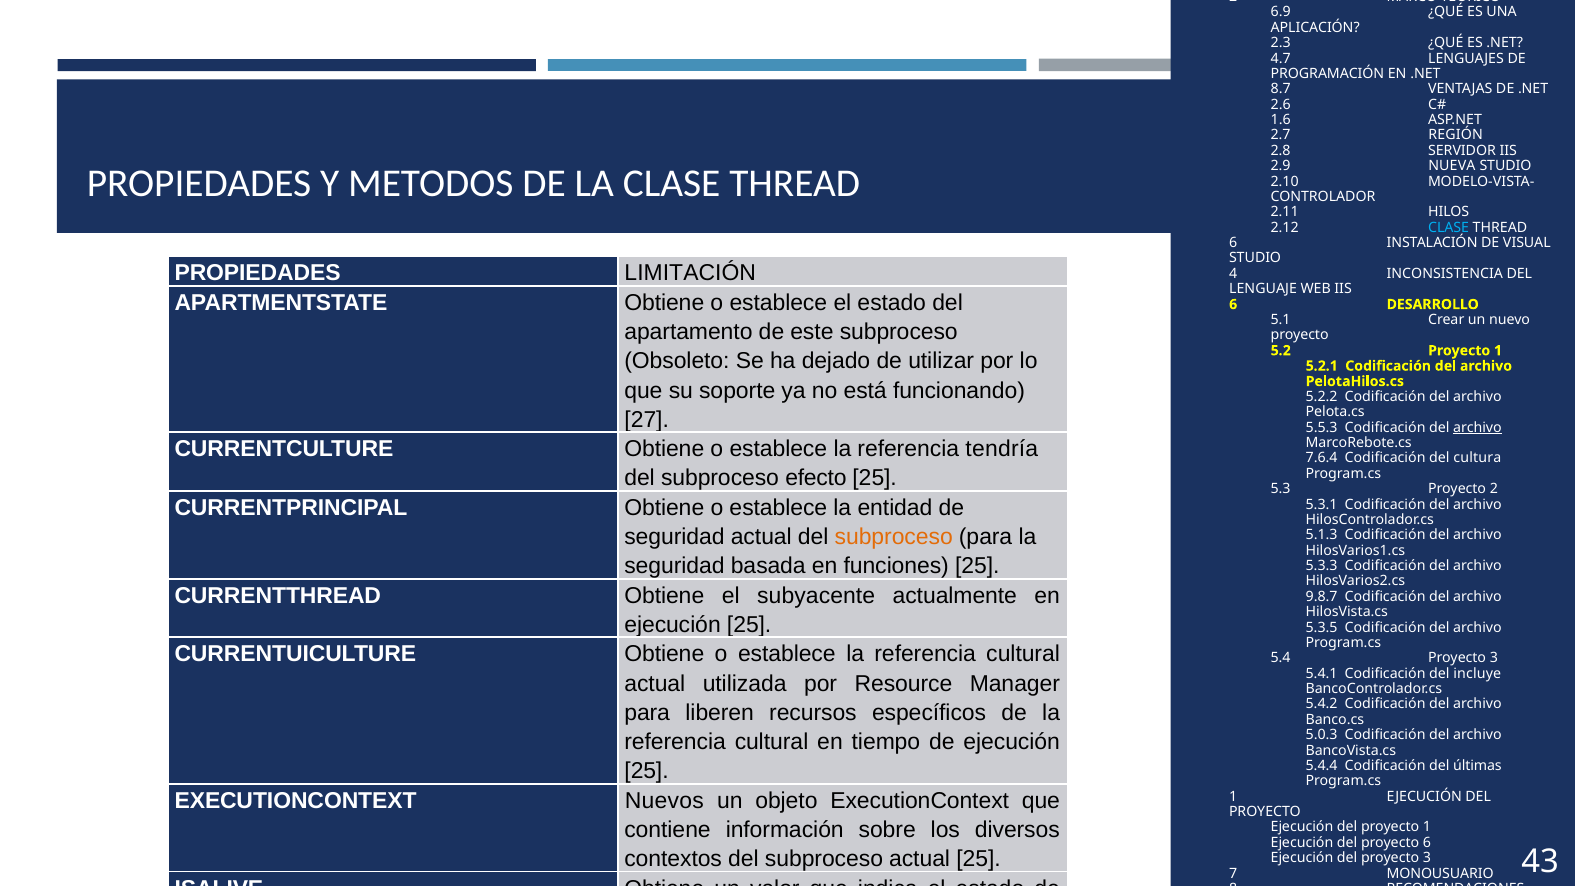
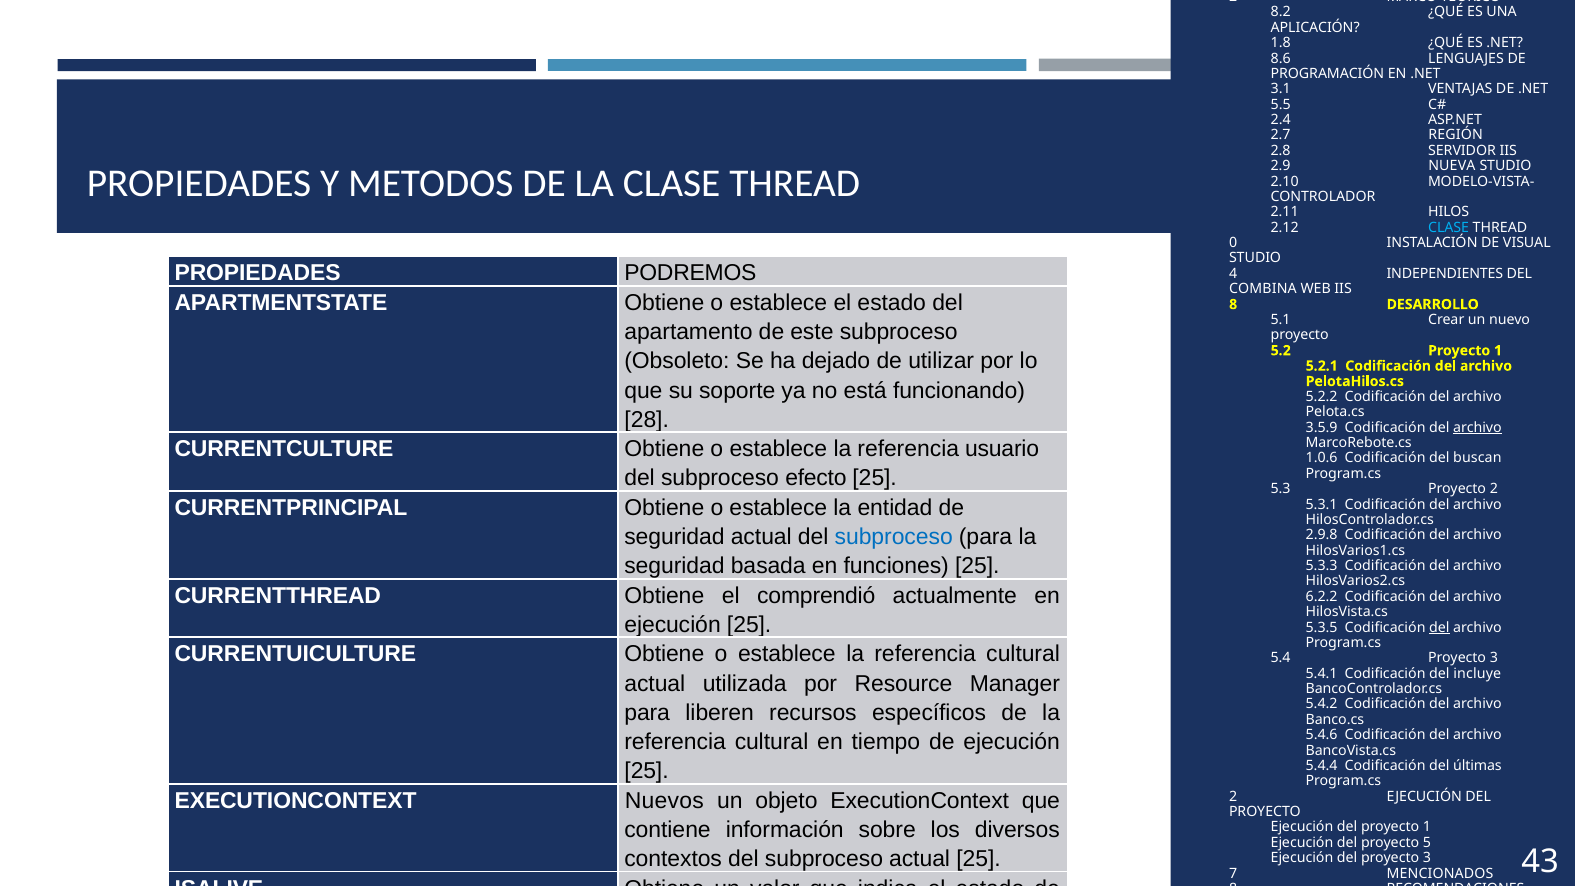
6.9: 6.9 -> 8.2
2.3: 2.3 -> 1.8
4.7: 4.7 -> 8.6
8.7: 8.7 -> 3.1
2.6: 2.6 -> 5.5
1.6: 1.6 -> 2.4
6 at (1233, 243): 6 -> 0
LIMITACIÓN: LIMITACIÓN -> PODREMOS
INCONSISTENCIA: INCONSISTENCIA -> INDEPENDIENTES
LENGUAJE: LENGUAJE -> COMBINA
6 at (1233, 304): 6 -> 8
27: 27 -> 28
5.5.3: 5.5.3 -> 3.5.9
tendría: tendría -> usuario
7.6.4: 7.6.4 -> 1.0.6
cultura: cultura -> buscan
subproceso at (894, 537) colour: orange -> blue
5.1.3: 5.1.3 -> 2.9.8
subyacente: subyacente -> comprendió
9.8.7: 9.8.7 -> 6.2.2
del at (1439, 627) underline: none -> present
5.0.3: 5.0.3 -> 5.4.6
1 at (1233, 797): 1 -> 2
proyecto 6: 6 -> 5
MONOUSUARIO: MONOUSUARIO -> MENCIONADOS
